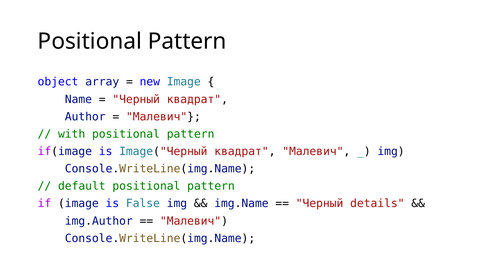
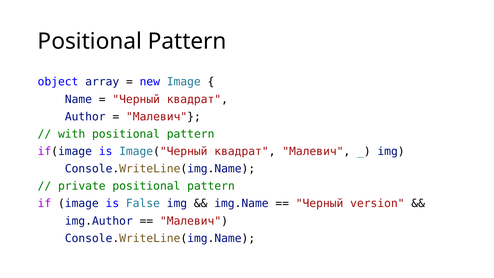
default: default -> private
details: details -> version
